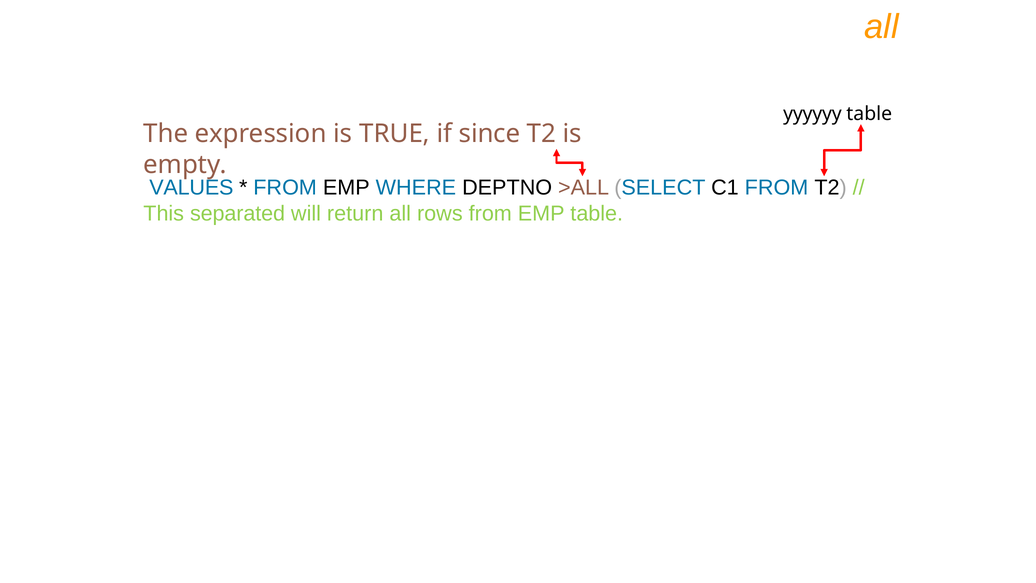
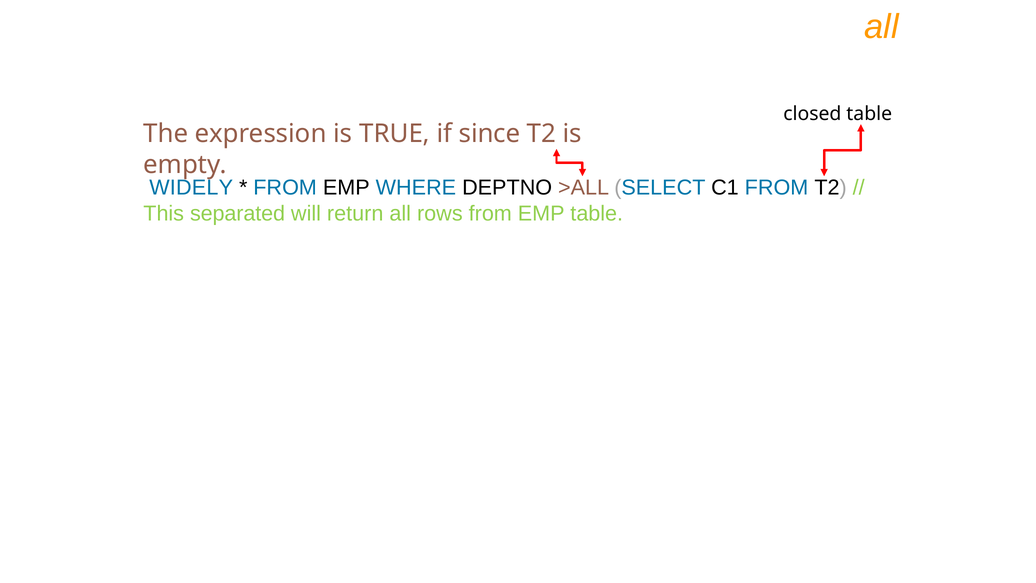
yyyyyy: yyyyyy -> closed
VALUES: VALUES -> WIDELY
